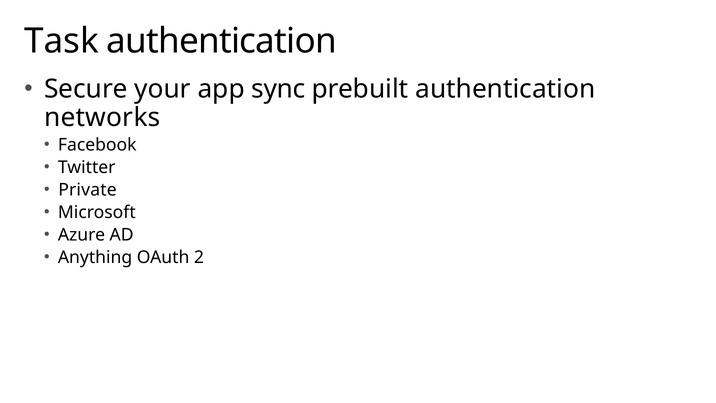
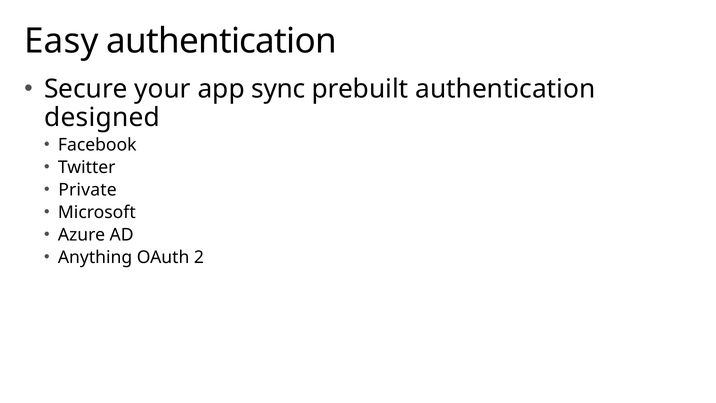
Task: Task -> Easy
networks: networks -> designed
